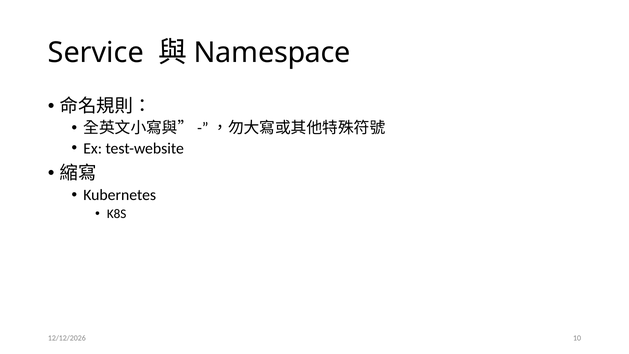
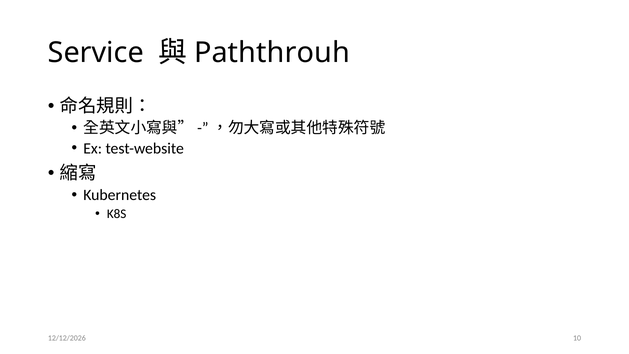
Namespace: Namespace -> Paththrouh
